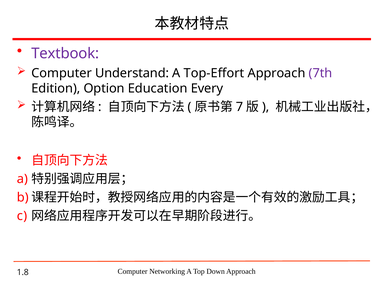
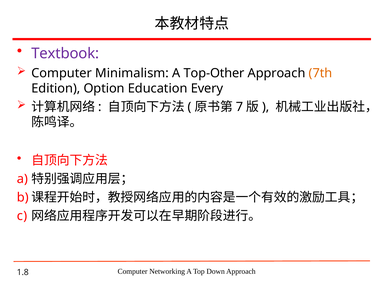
Understand: Understand -> Minimalism
Top-Effort: Top-Effort -> Top-Other
7th colour: purple -> orange
